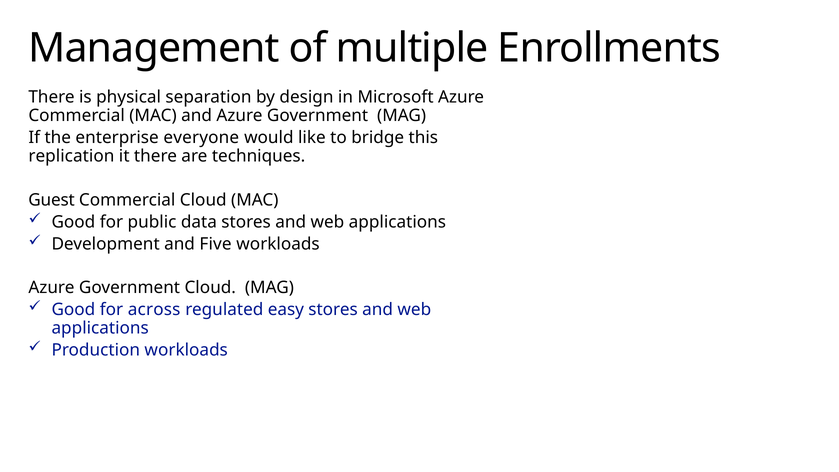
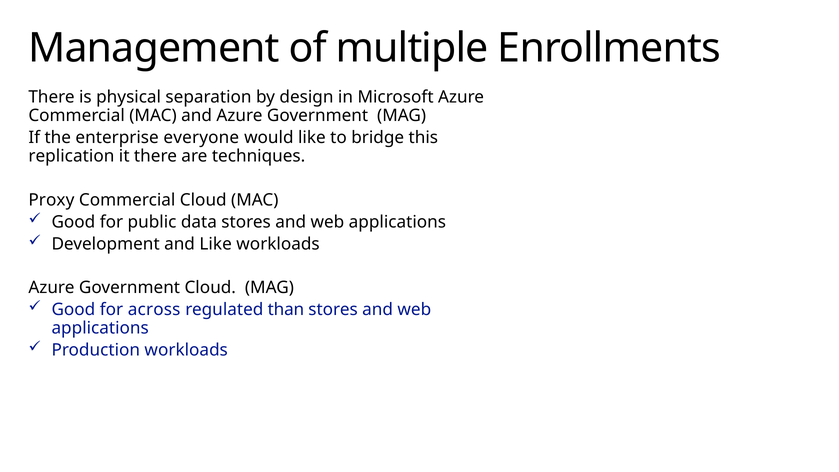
Guest: Guest -> Proxy
and Five: Five -> Like
easy: easy -> than
